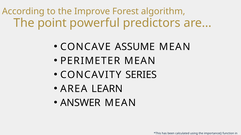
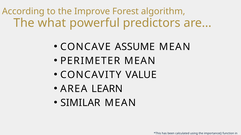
point: point -> what
SERIES: SERIES -> VALUE
ANSWER: ANSWER -> SIMILAR
